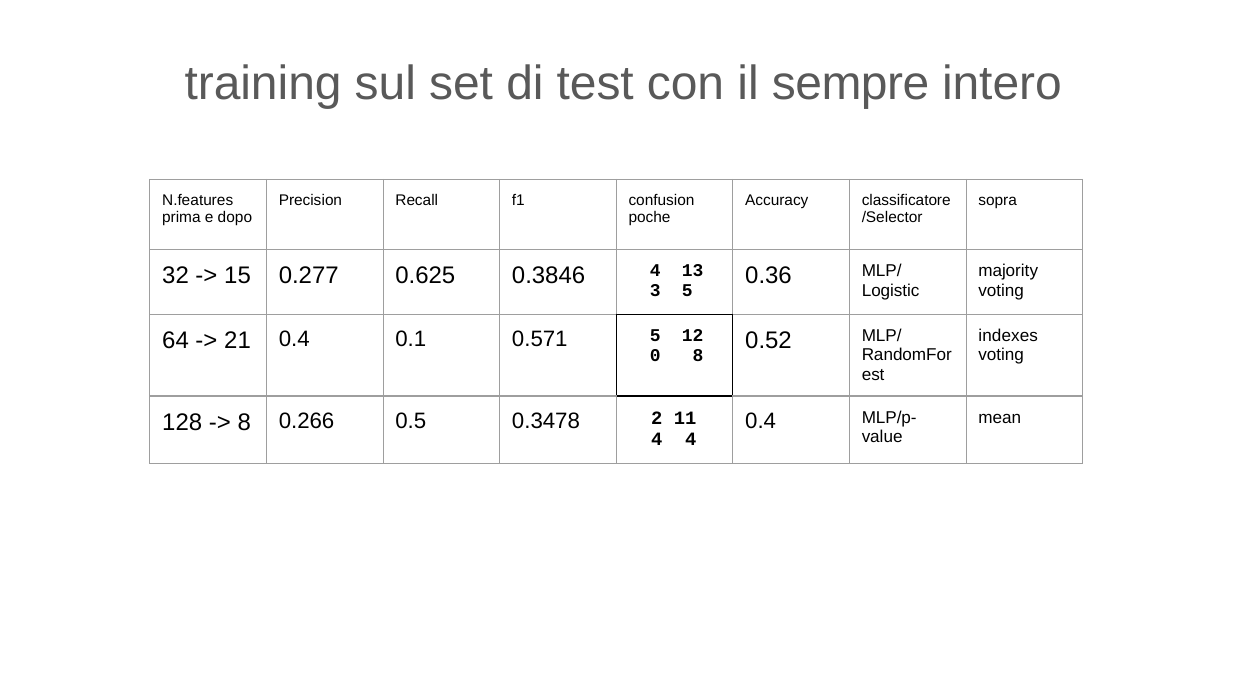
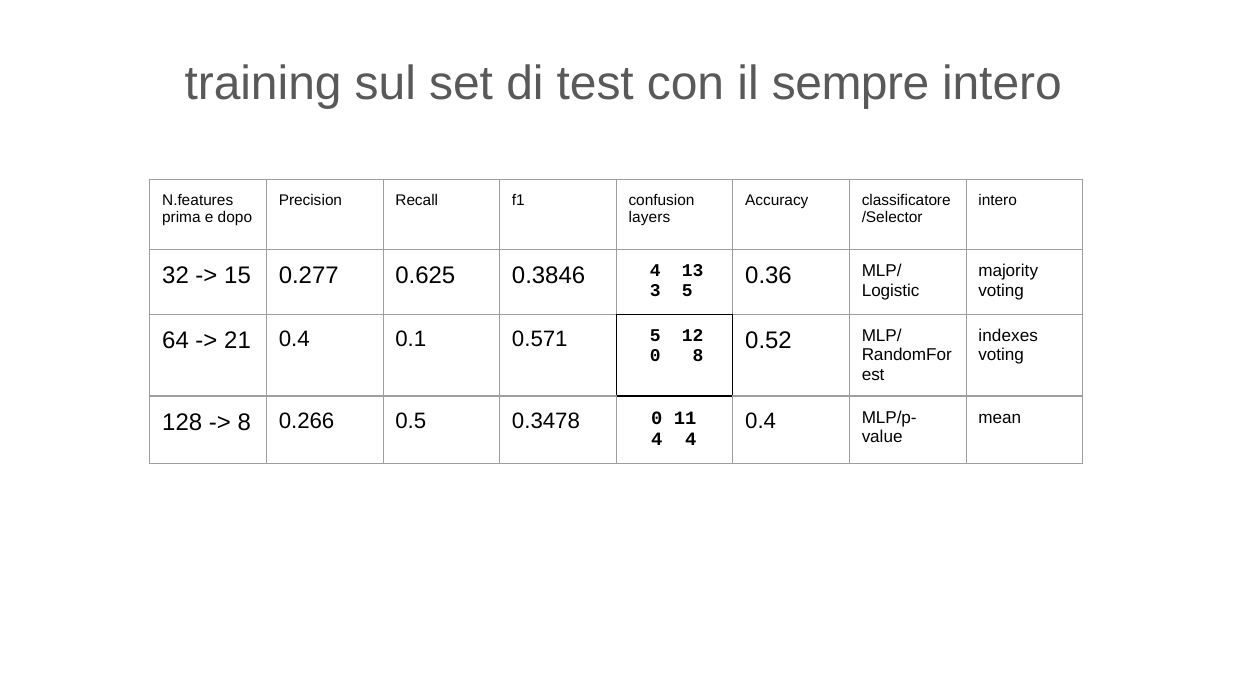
sopra at (998, 201): sopra -> intero
poche: poche -> layers
0.3478 2: 2 -> 0
